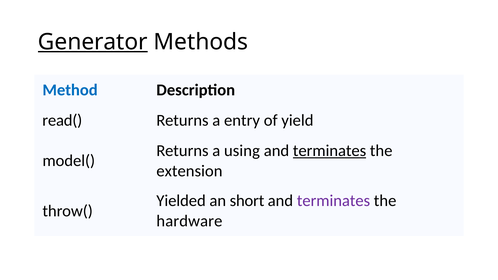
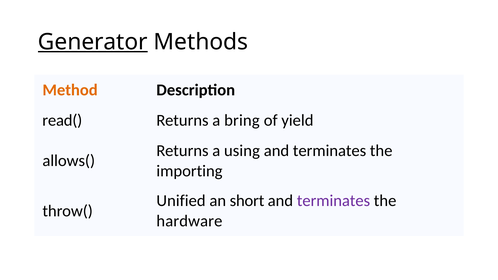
Method colour: blue -> orange
entry: entry -> bring
terminates at (330, 151) underline: present -> none
model(: model( -> allows(
extension: extension -> importing
Yielded: Yielded -> Unified
